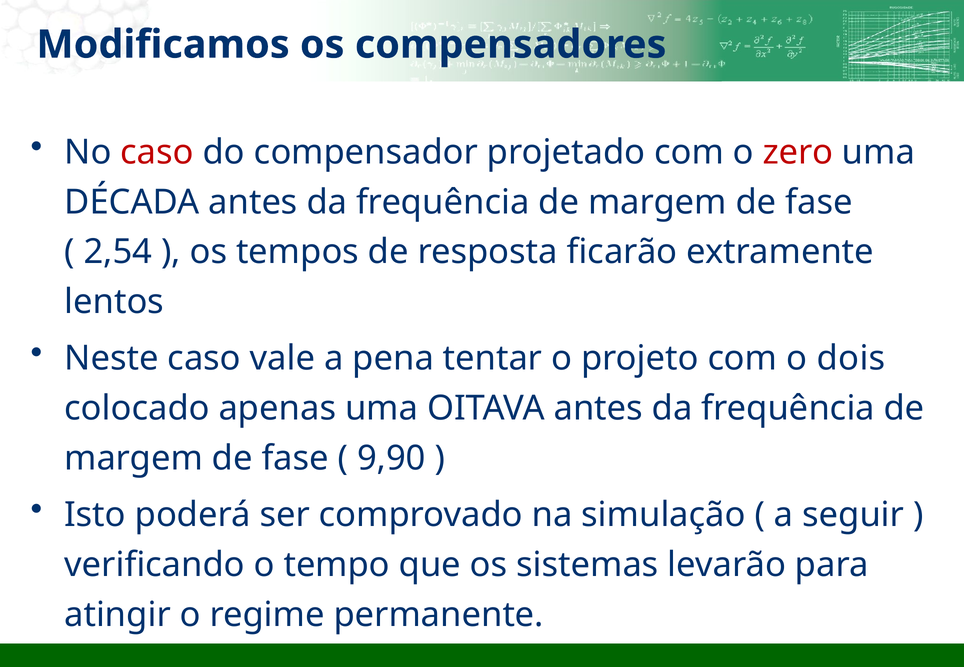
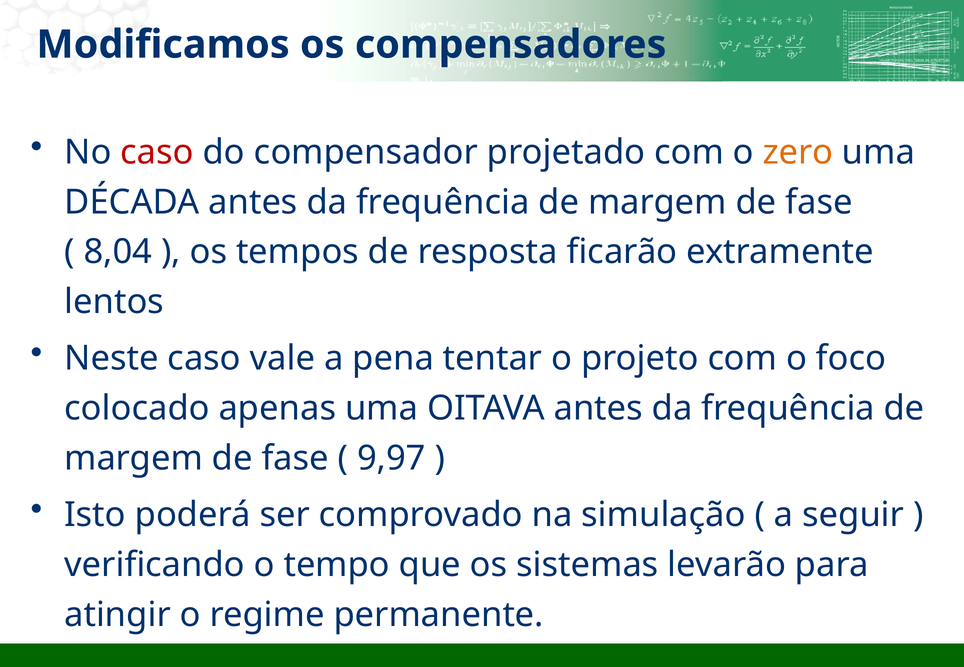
zero colour: red -> orange
2,54: 2,54 -> 8,04
dois: dois -> foco
9,90: 9,90 -> 9,97
